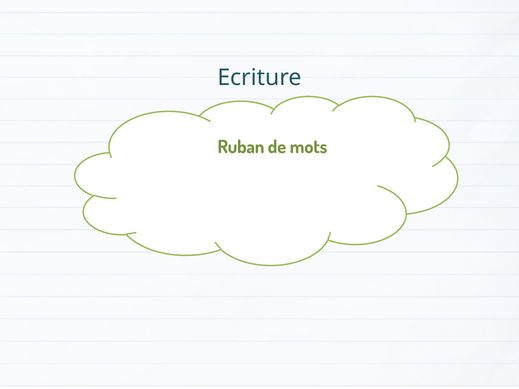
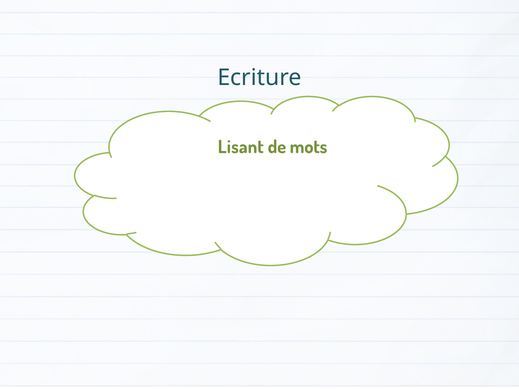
Ruban: Ruban -> Lisant
